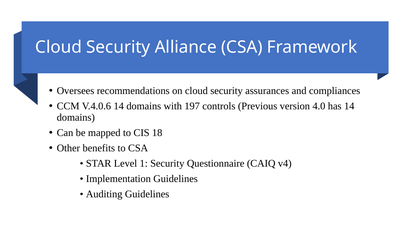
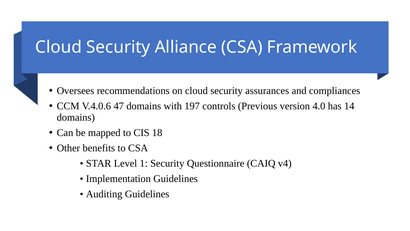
V.4.0.6 14: 14 -> 47
